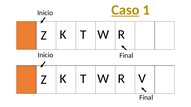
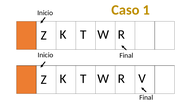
Caso underline: present -> none
